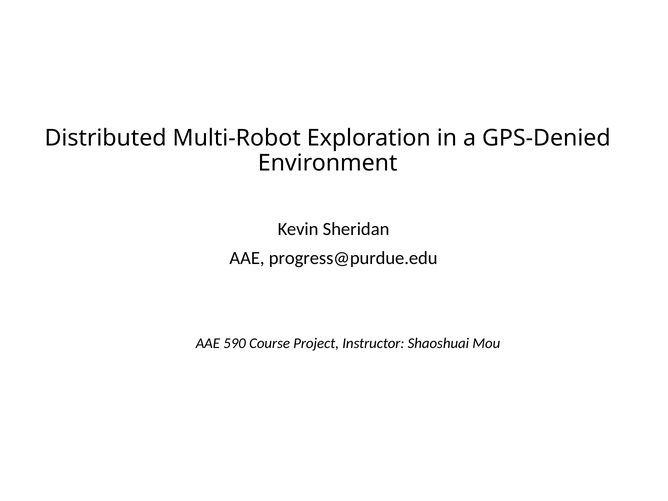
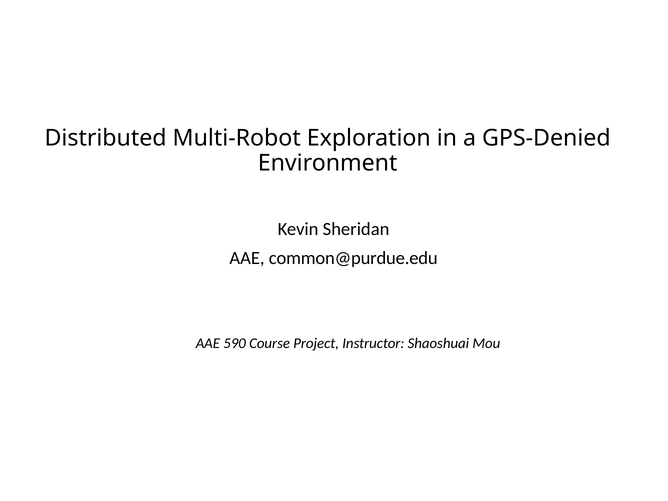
progress@purdue.edu: progress@purdue.edu -> common@purdue.edu
